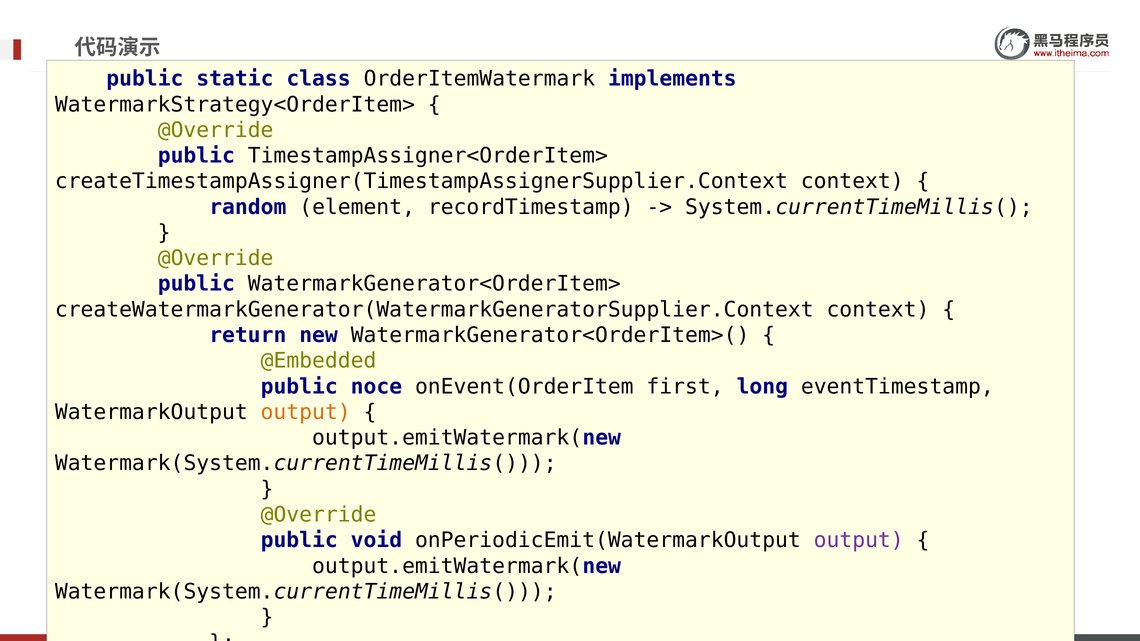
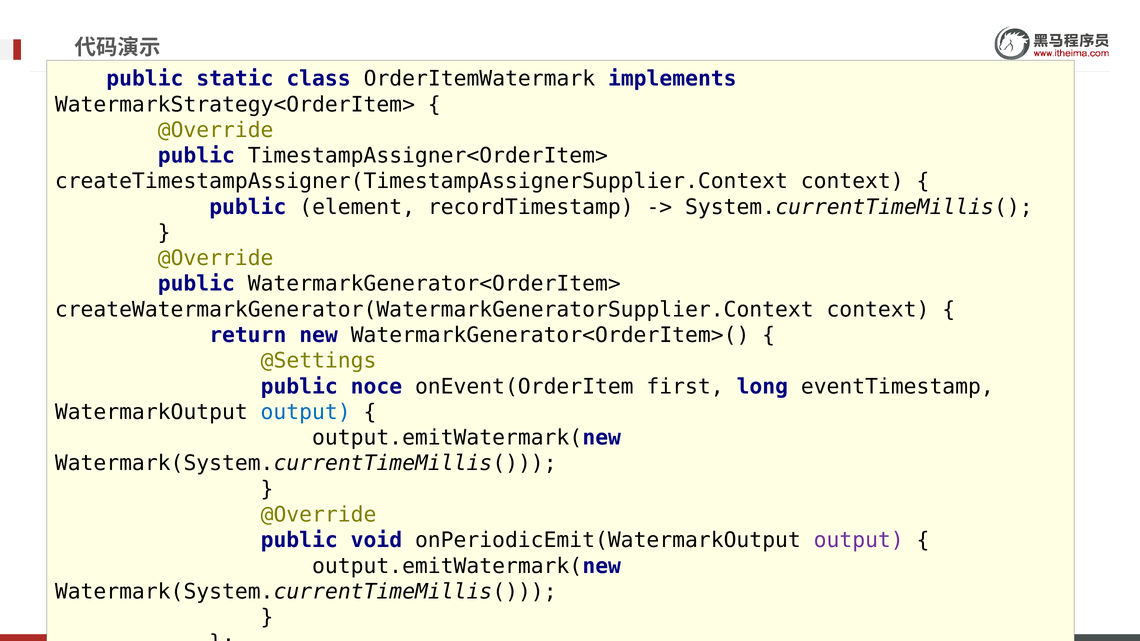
random at (248, 207): random -> public
@Embedded: @Embedded -> @Settings
output at (306, 412) colour: orange -> blue
